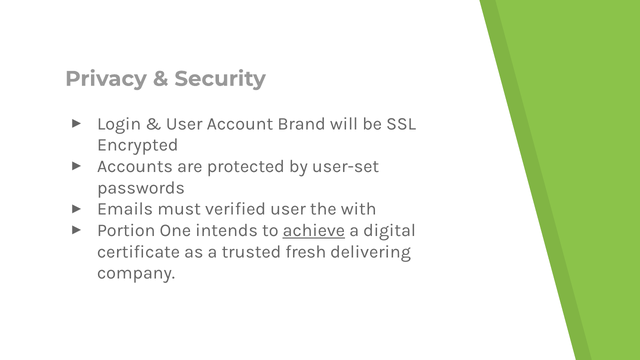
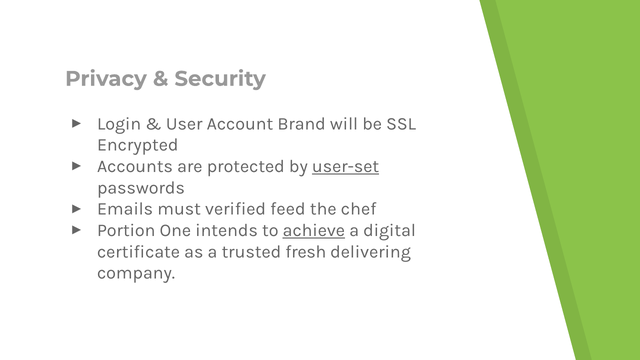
user-set underline: none -> present
verified user: user -> feed
with: with -> chef
